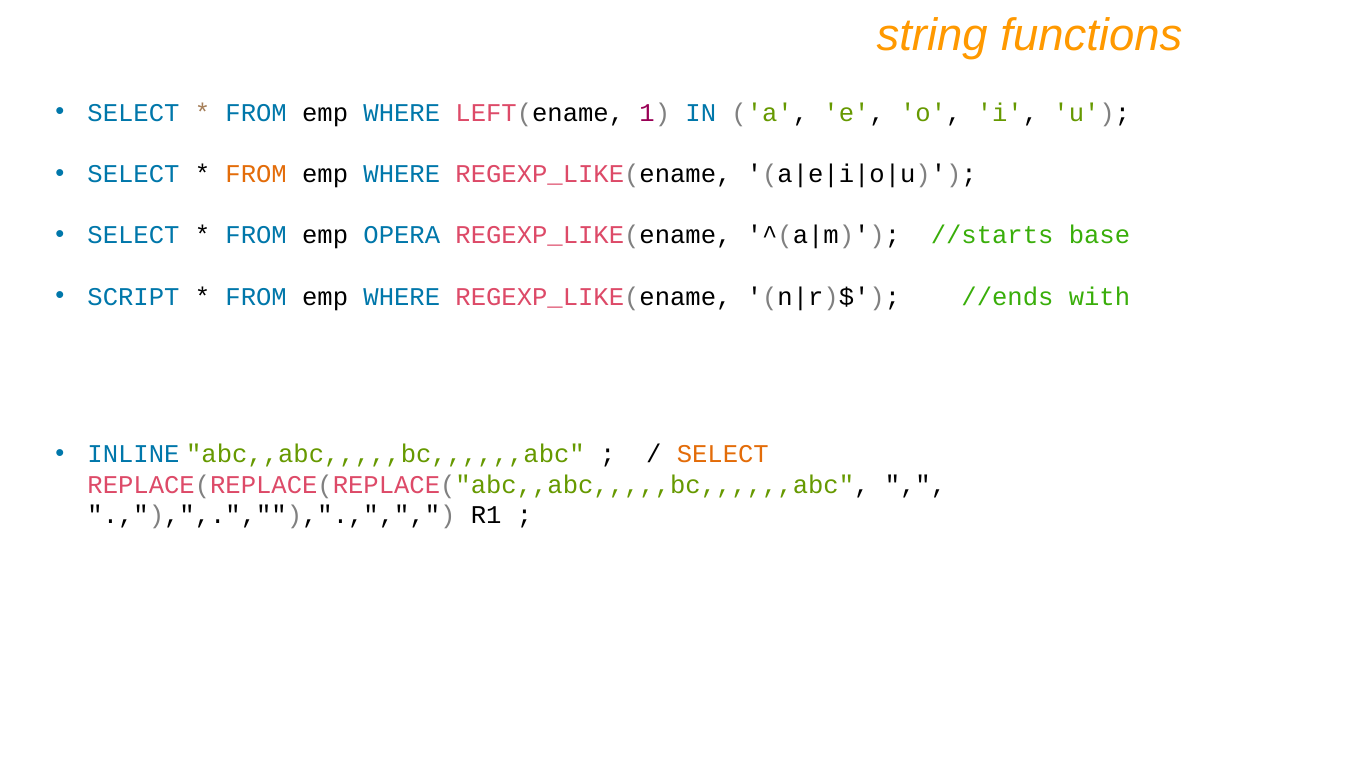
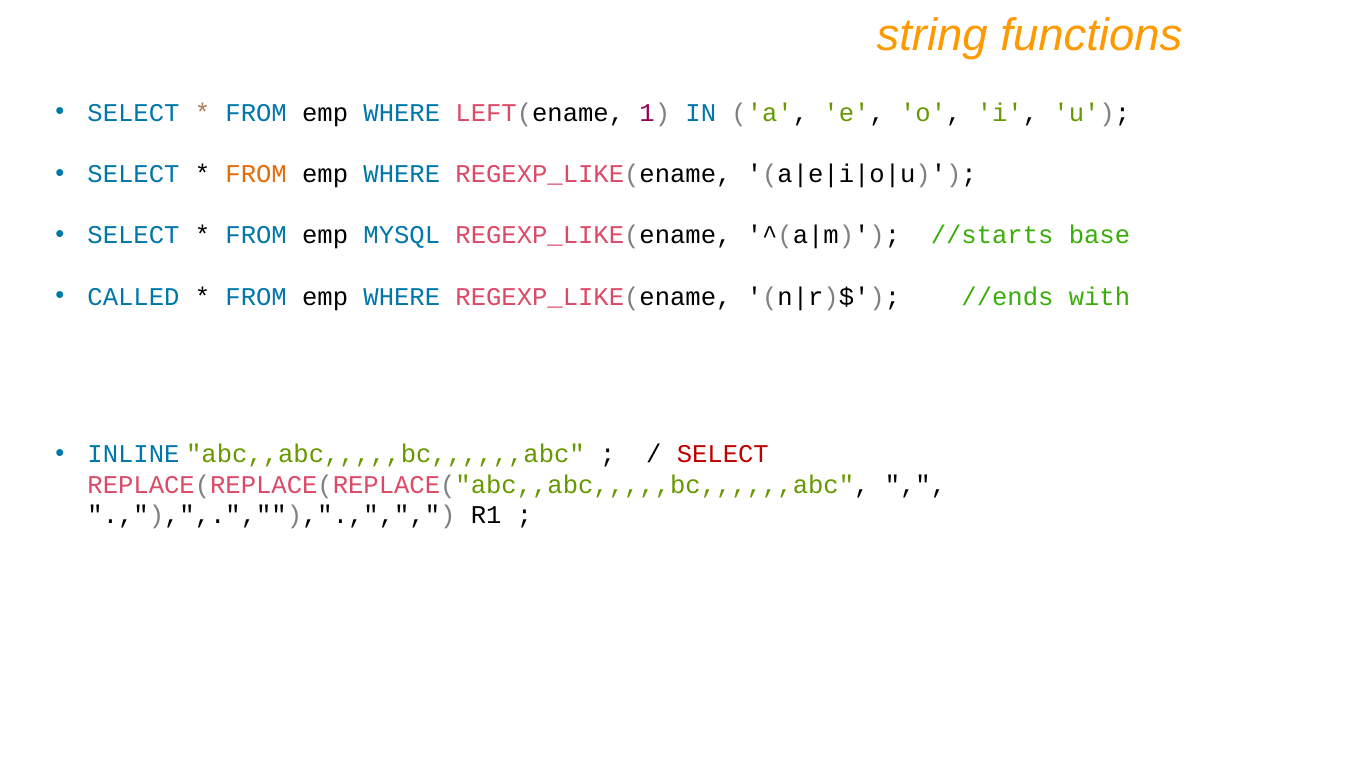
OPERA: OPERA -> MYSQL
SCRIPT: SCRIPT -> CALLED
SELECT at (723, 454) colour: orange -> red
